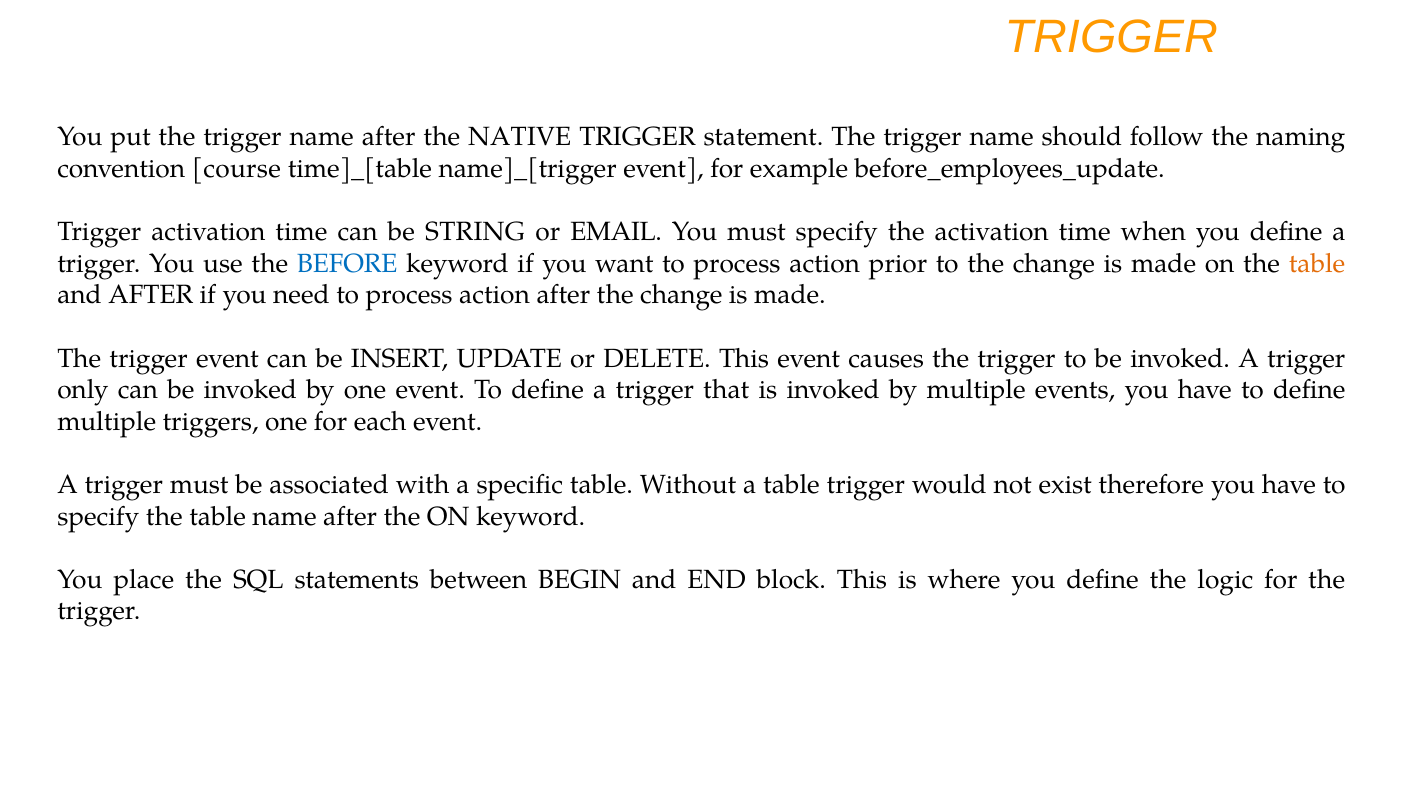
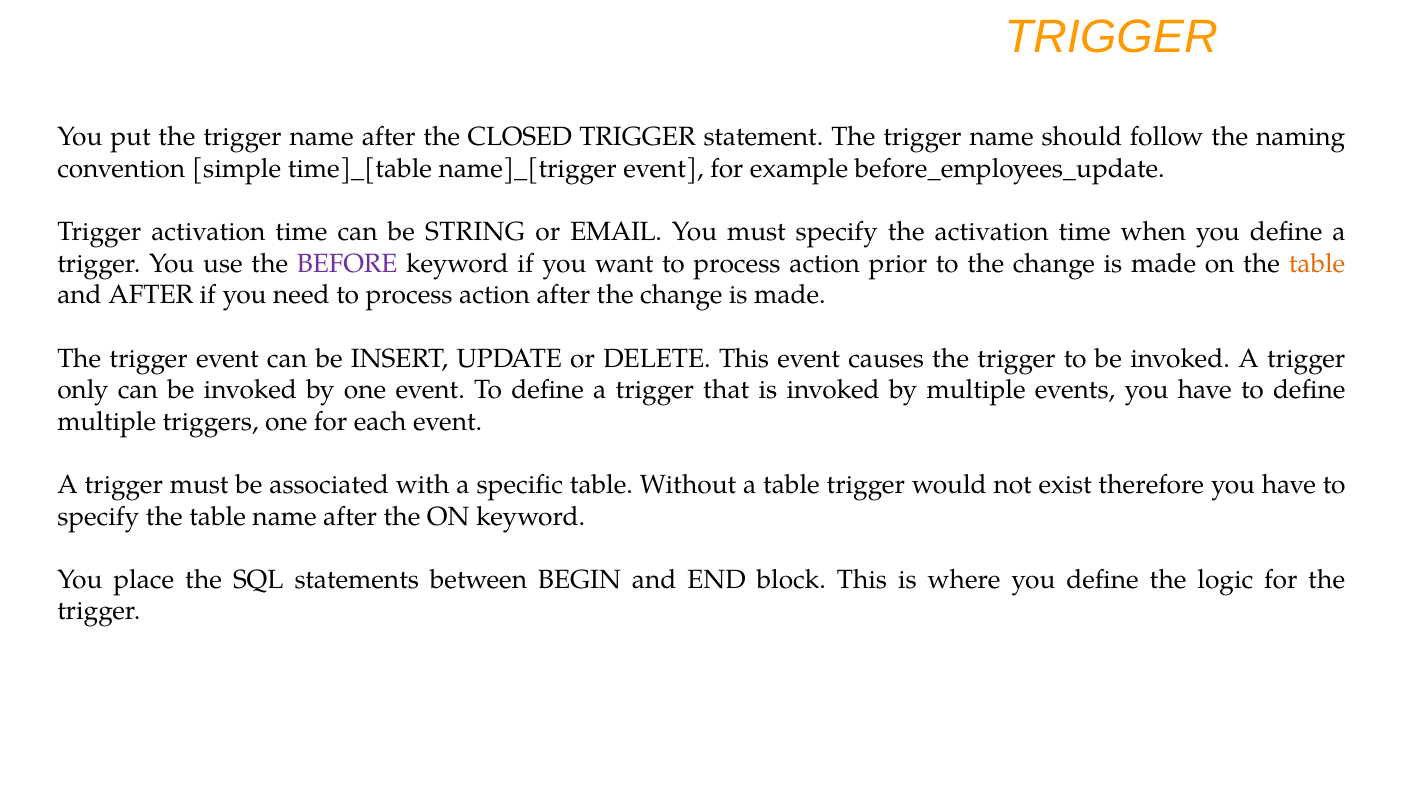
NATIVE: NATIVE -> CLOSED
course: course -> simple
BEFORE colour: blue -> purple
